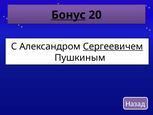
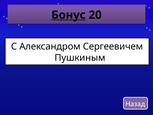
Сергеевичем underline: present -> none
